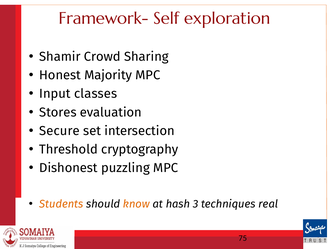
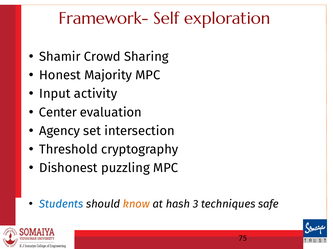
classes: classes -> activity
Stores: Stores -> Center
Secure: Secure -> Agency
Students colour: orange -> blue
real: real -> safe
